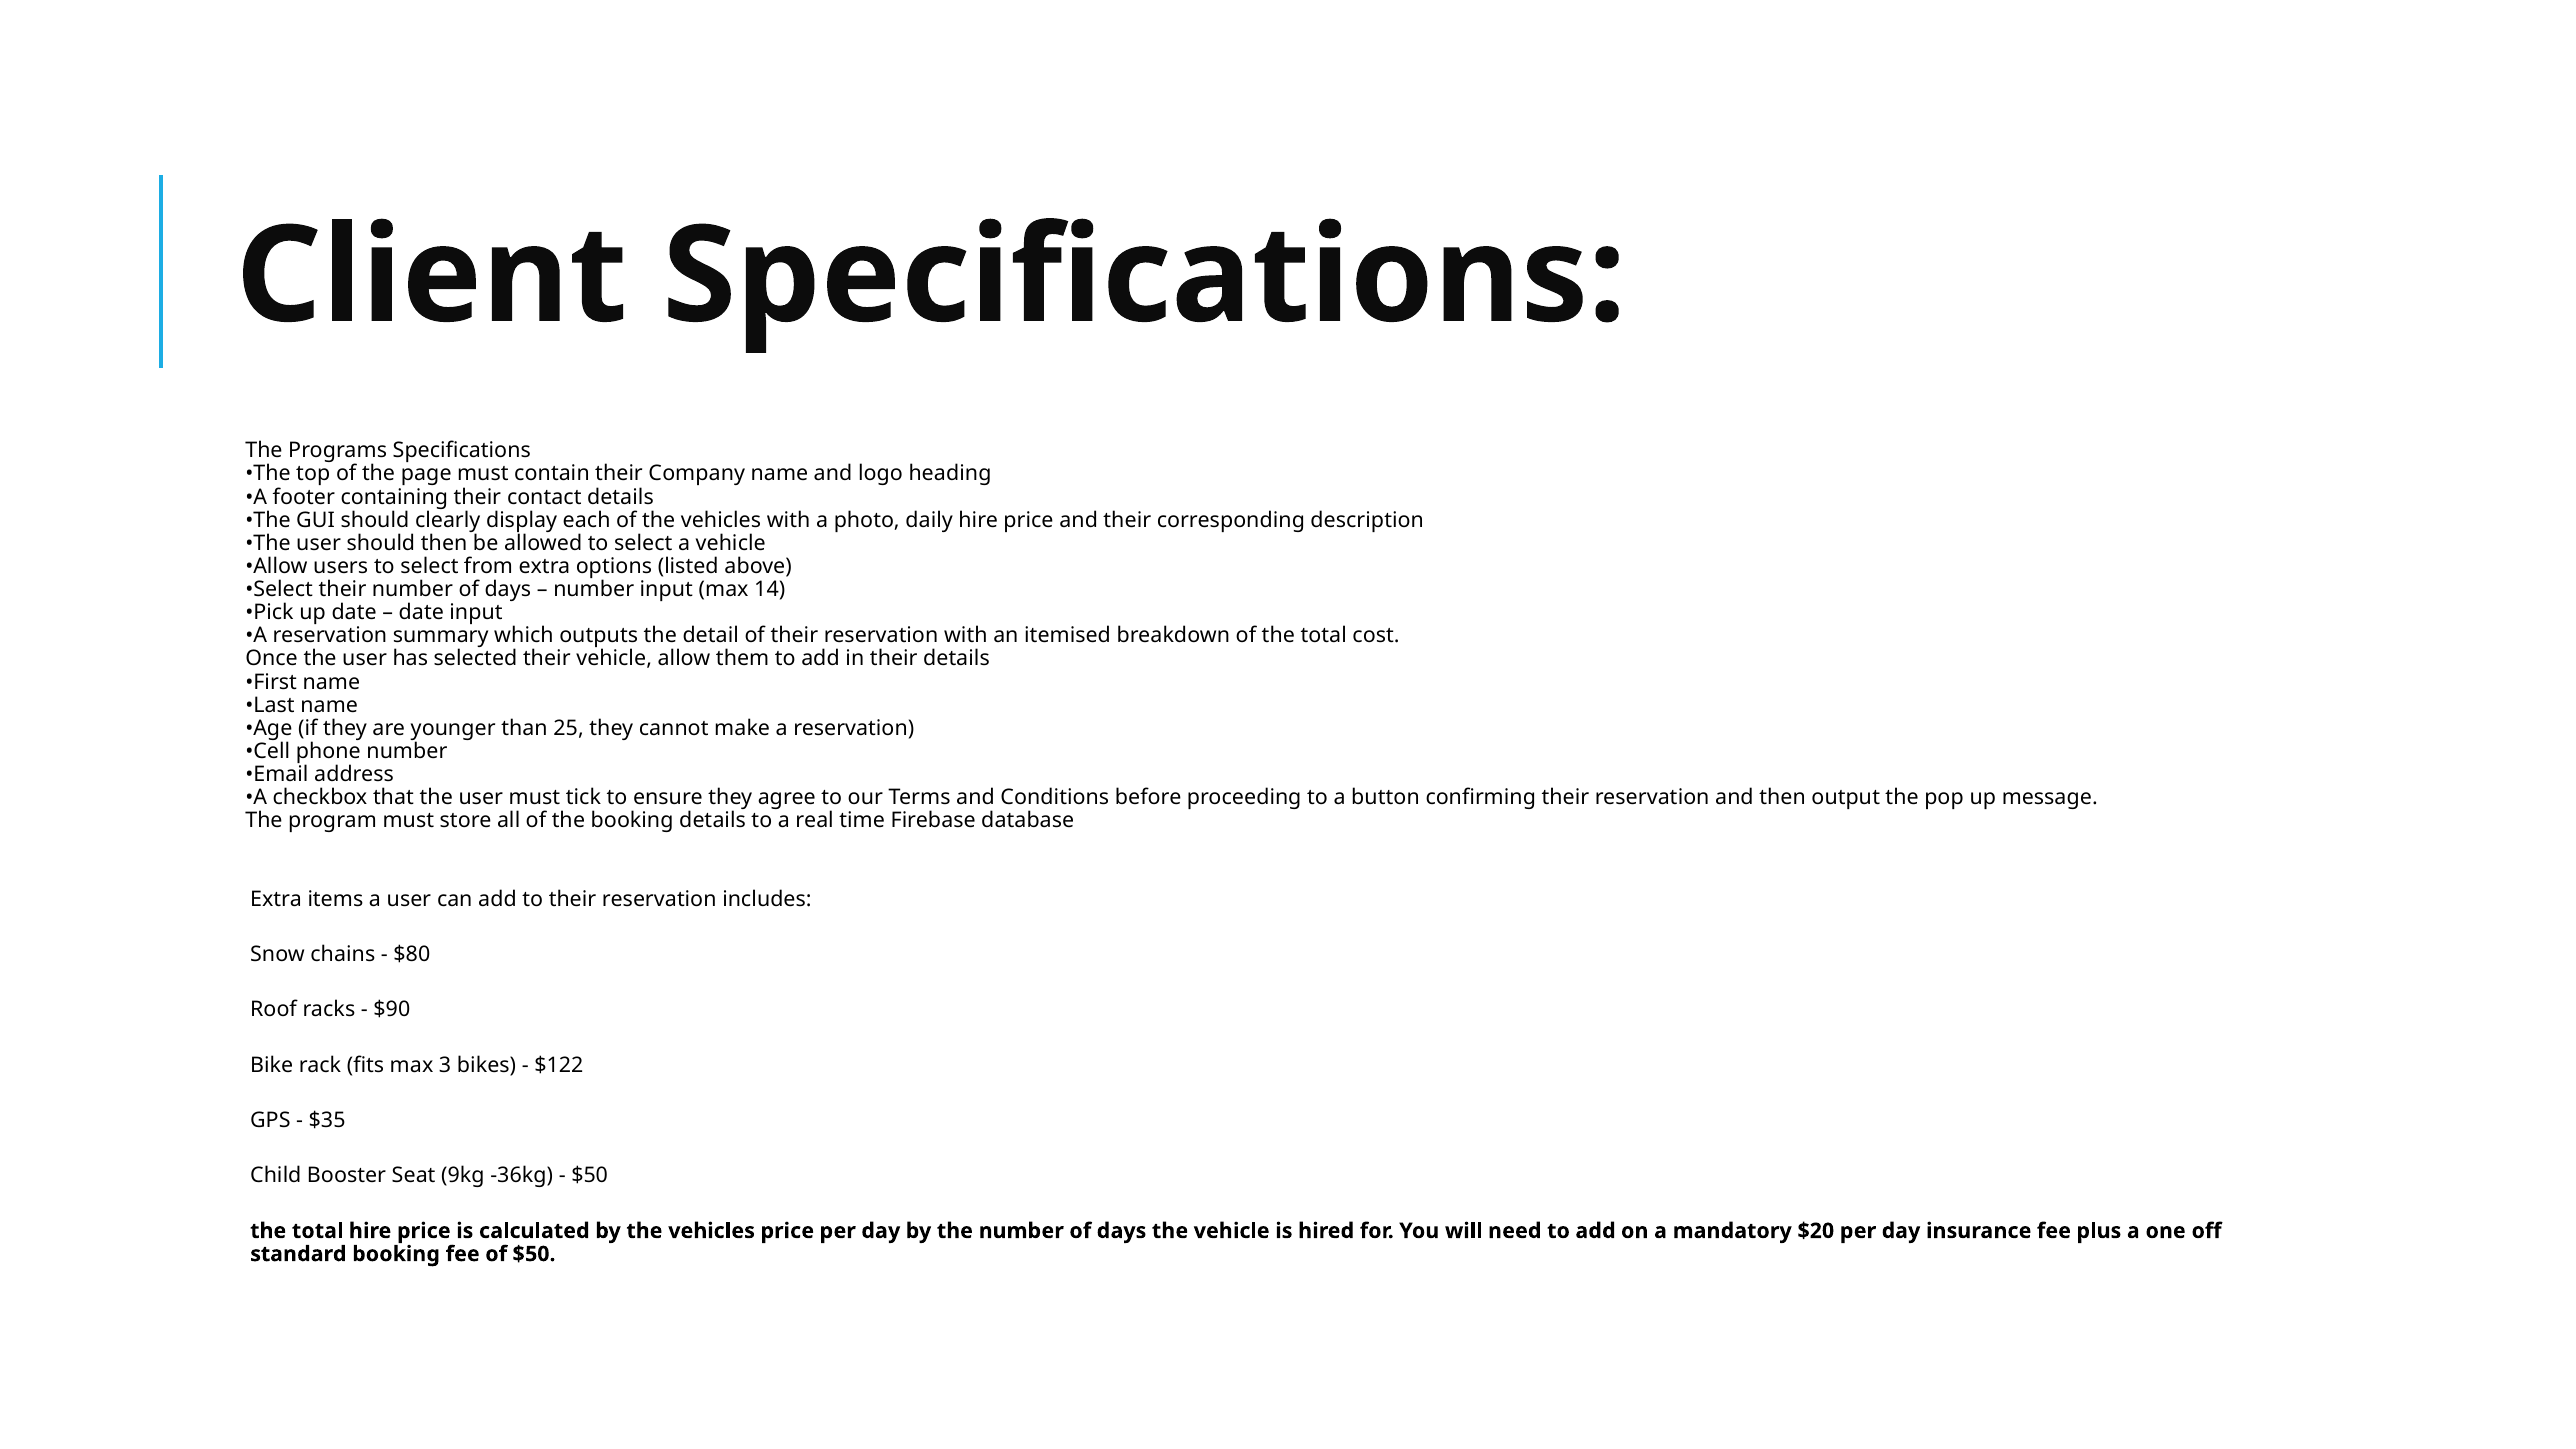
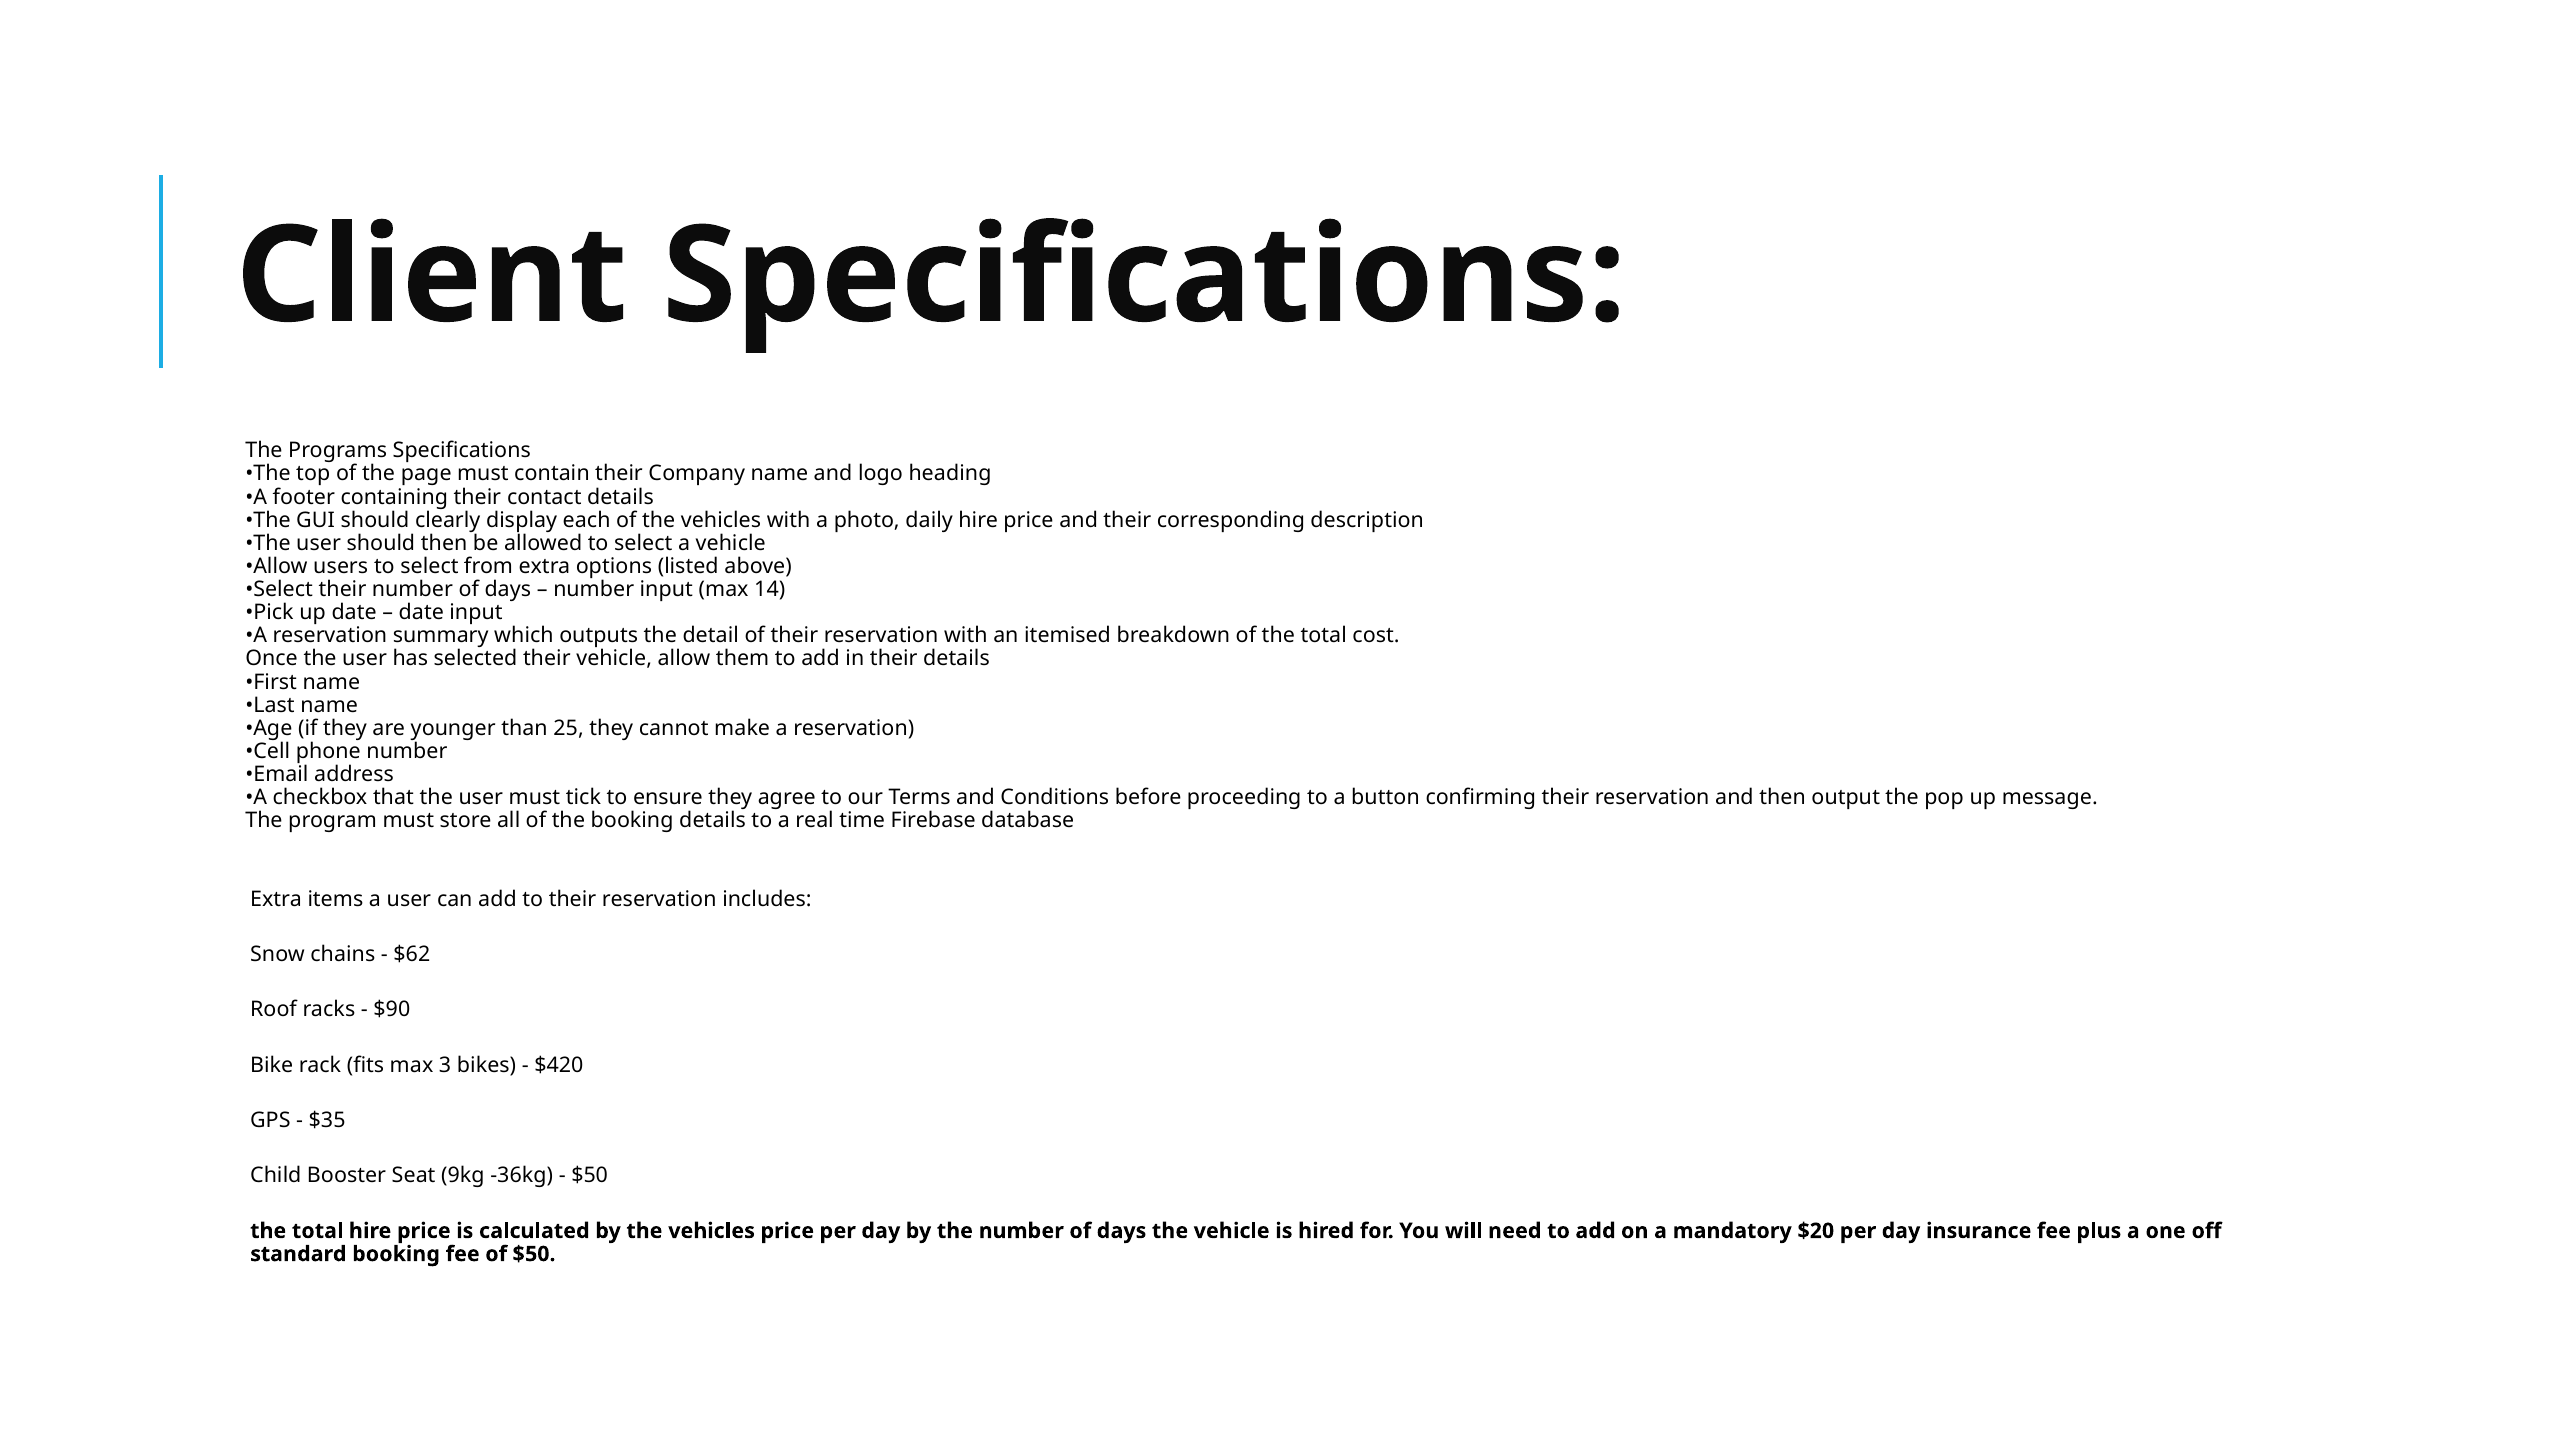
$80: $80 -> $62
$122: $122 -> $420
